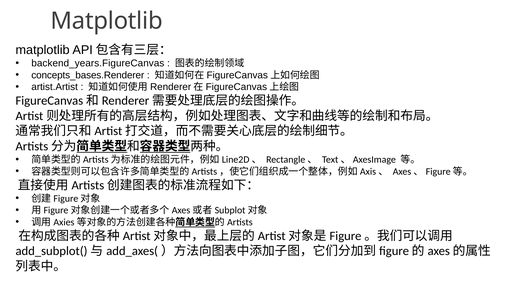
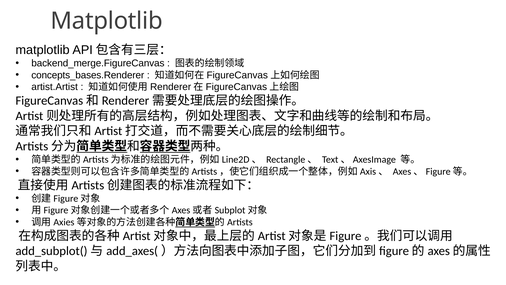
backend_years.FigureCanvas: backend_years.FigureCanvas -> backend_merge.FigureCanvas
